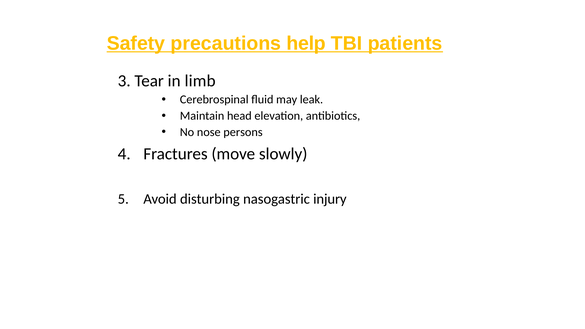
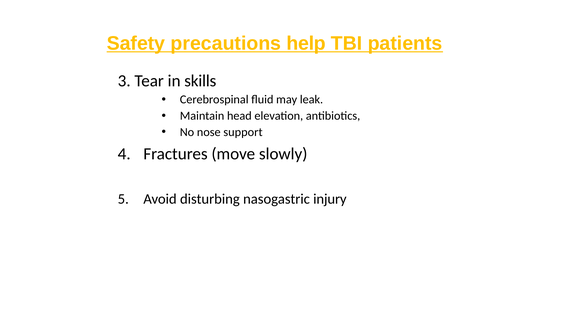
limb: limb -> skills
persons: persons -> support
